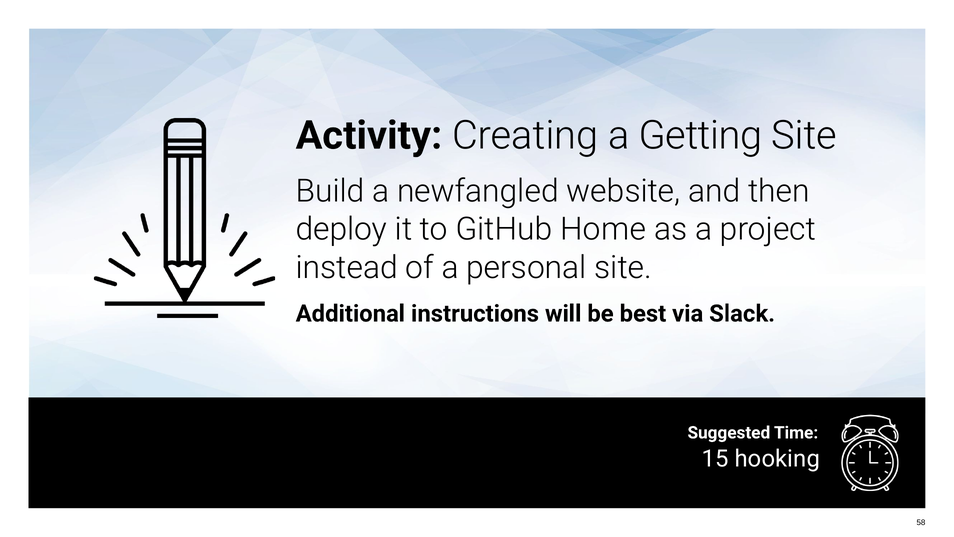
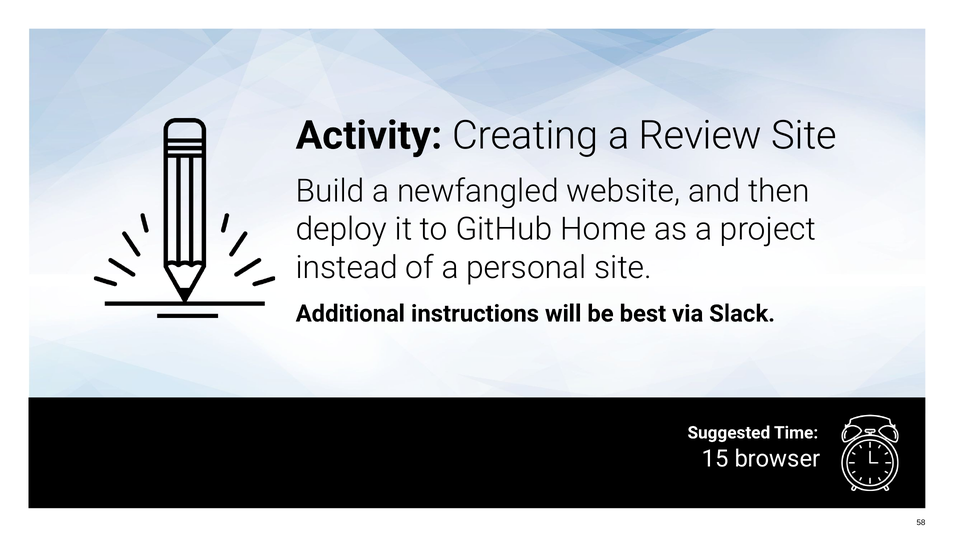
Getting: Getting -> Review
hooking: hooking -> browser
